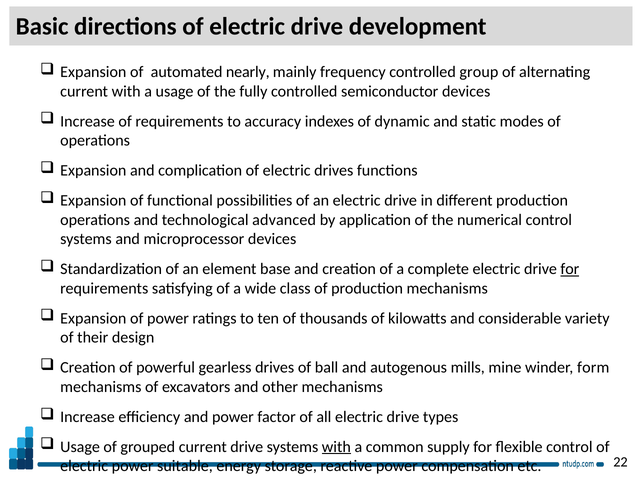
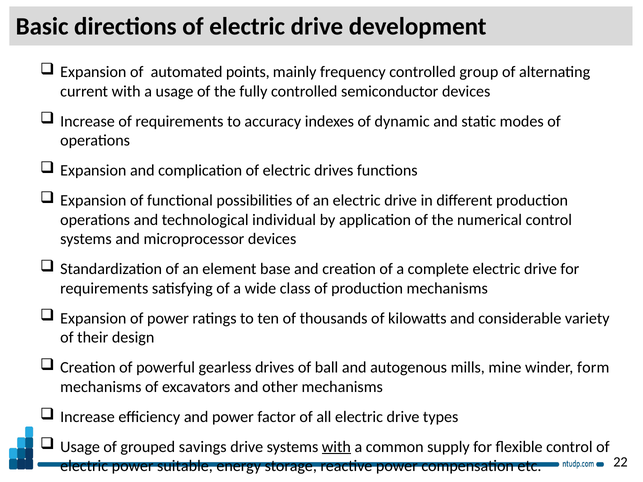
nearly: nearly -> points
advanced: advanced -> individual
for at (570, 269) underline: present -> none
grouped current: current -> savings
